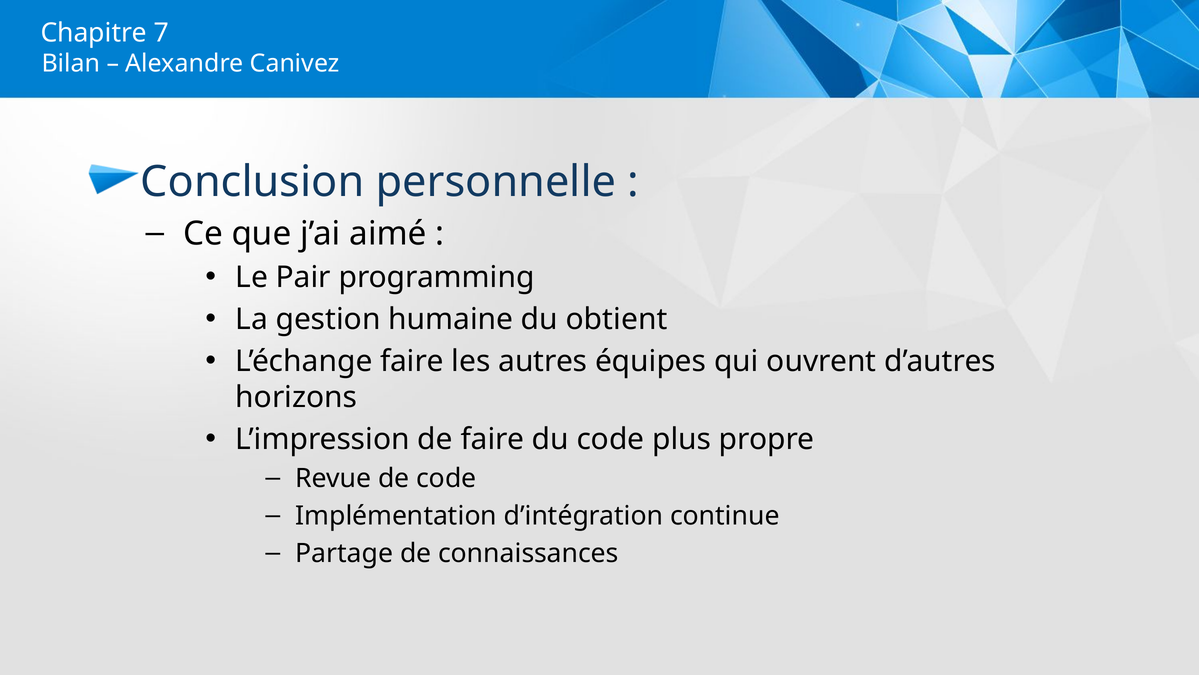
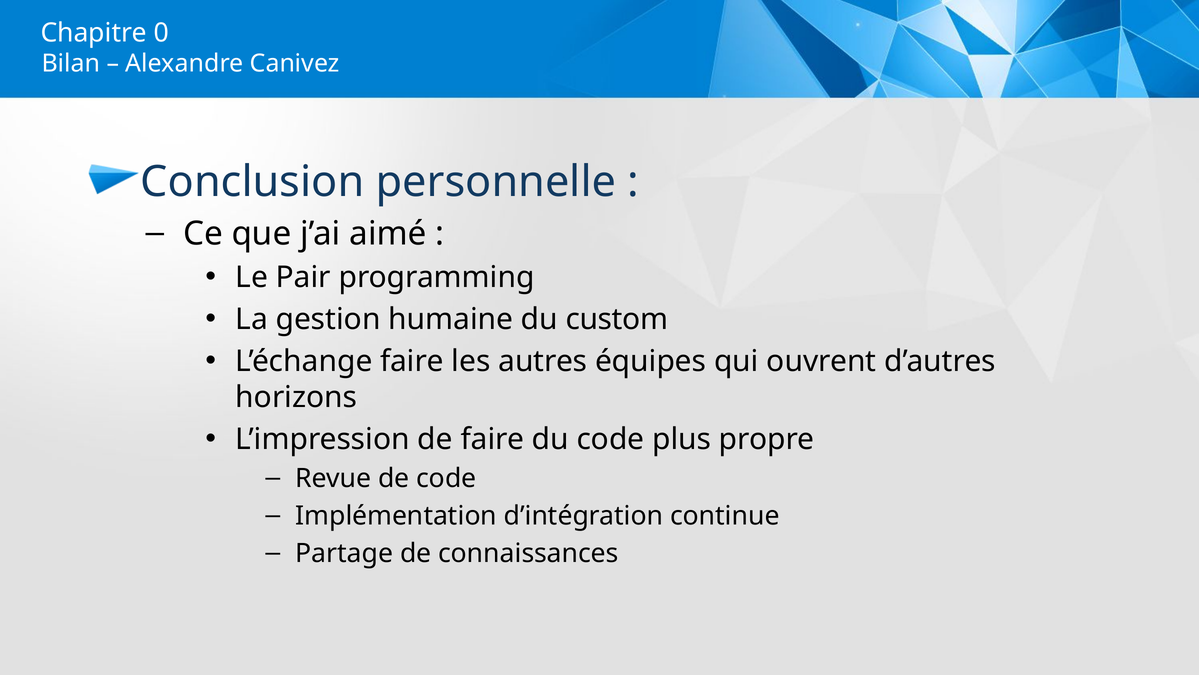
7: 7 -> 0
obtient: obtient -> custom
